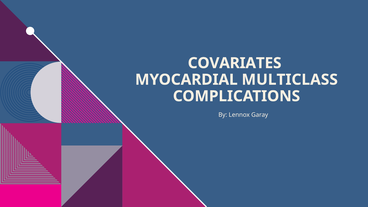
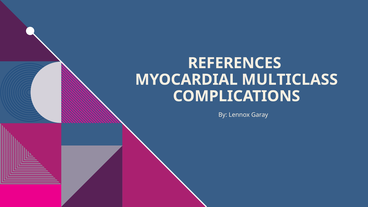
COVARIATES: COVARIATES -> REFERENCES
